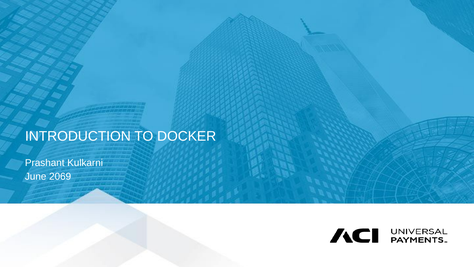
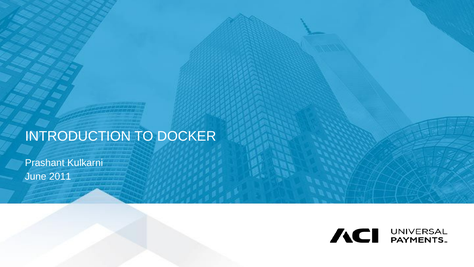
2069: 2069 -> 2011
